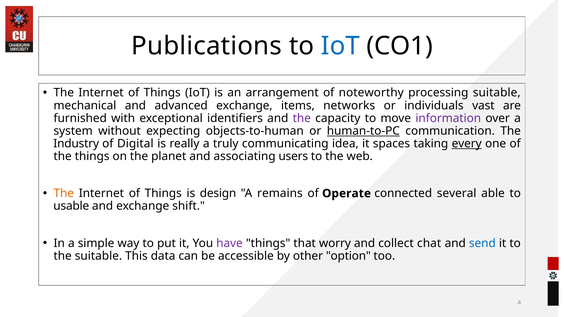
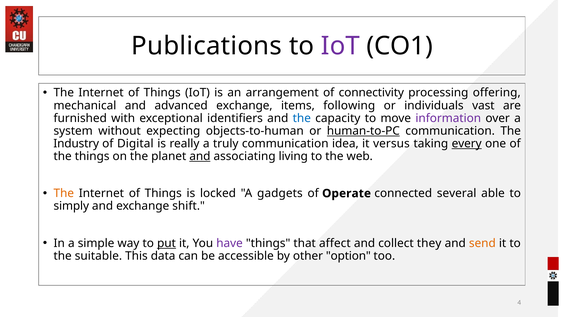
IoT at (340, 46) colour: blue -> purple
noteworthy: noteworthy -> connectivity
processing suitable: suitable -> offering
networks: networks -> following
the at (302, 118) colour: purple -> blue
truly communicating: communicating -> communication
spaces: spaces -> versus
and at (200, 156) underline: none -> present
users: users -> living
design: design -> locked
remains: remains -> gadgets
usable: usable -> simply
put underline: none -> present
worry: worry -> affect
chat: chat -> they
send colour: blue -> orange
